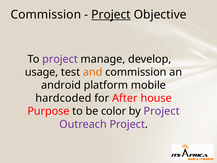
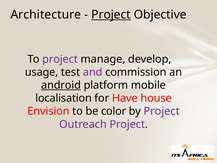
Commission at (46, 15): Commission -> Architecture
and colour: orange -> purple
android underline: none -> present
hardcoded: hardcoded -> localisation
After: After -> Have
Purpose: Purpose -> Envision
